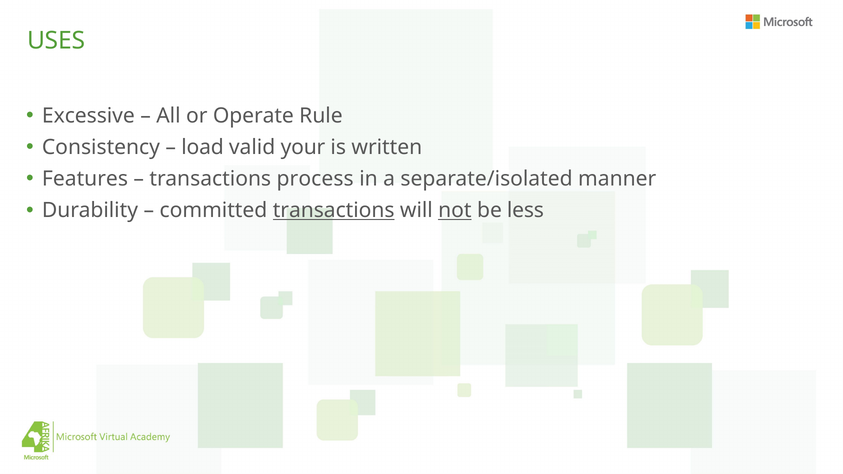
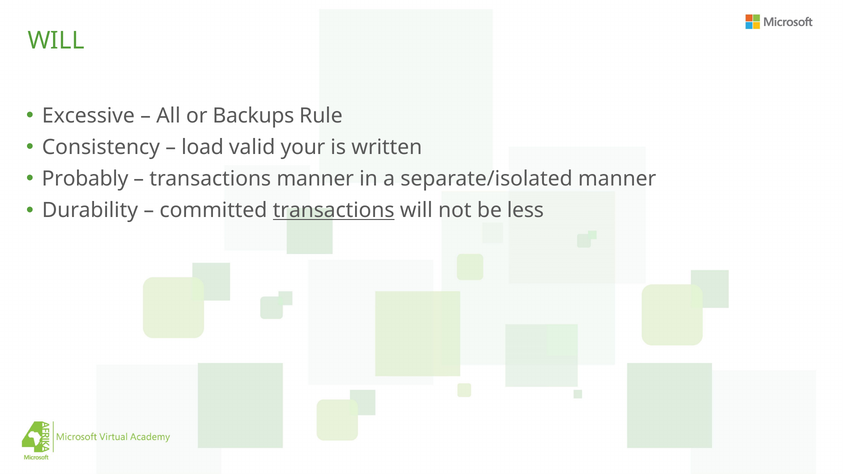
USES at (56, 41): USES -> WILL
Operate: Operate -> Backups
Features: Features -> Probably
transactions process: process -> manner
not underline: present -> none
